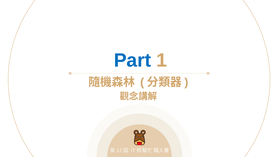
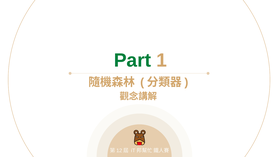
Part colour: blue -> green
